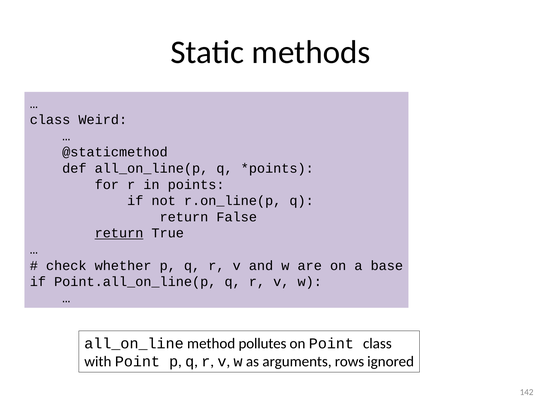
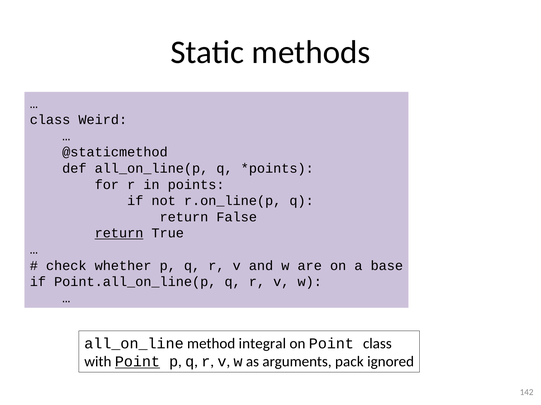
pollutes: pollutes -> integral
Point at (137, 362) underline: none -> present
rows: rows -> pack
